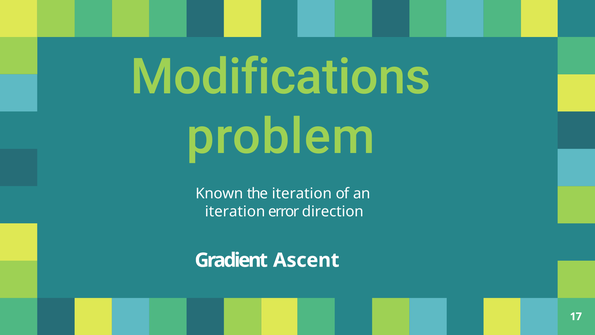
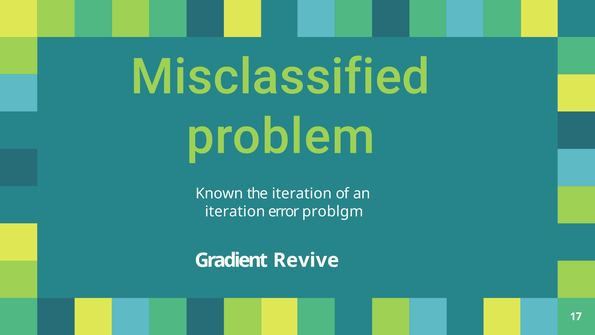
Modifications: Modifications -> Misclassified
direction: direction -> problgm
Ascent: Ascent -> Revive
